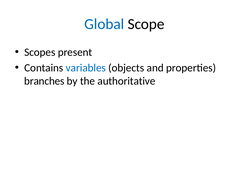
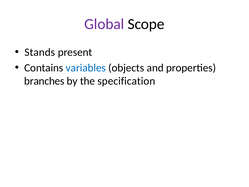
Global colour: blue -> purple
Scopes: Scopes -> Stands
authoritative: authoritative -> specification
